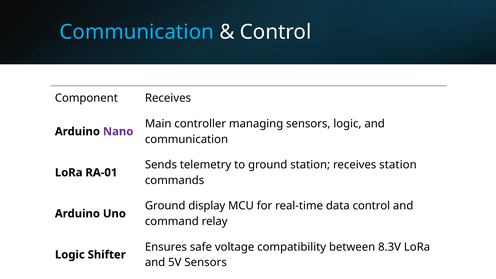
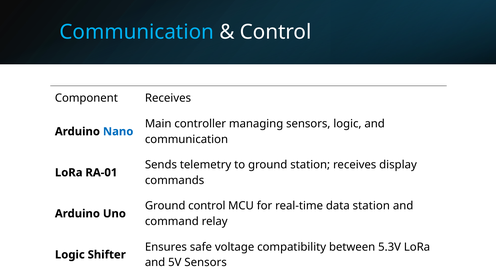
Nano colour: purple -> blue
receives station: station -> display
Ground display: display -> control
data control: control -> station
8.3V: 8.3V -> 5.3V
